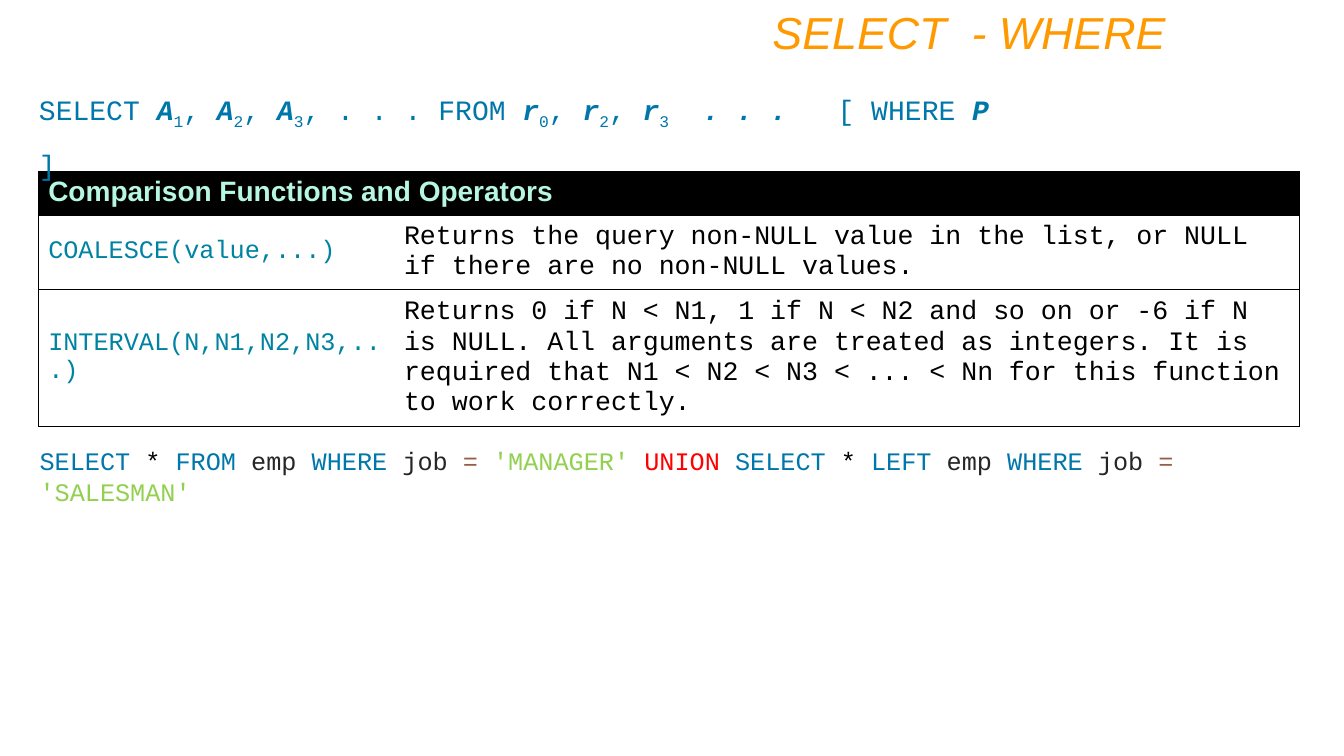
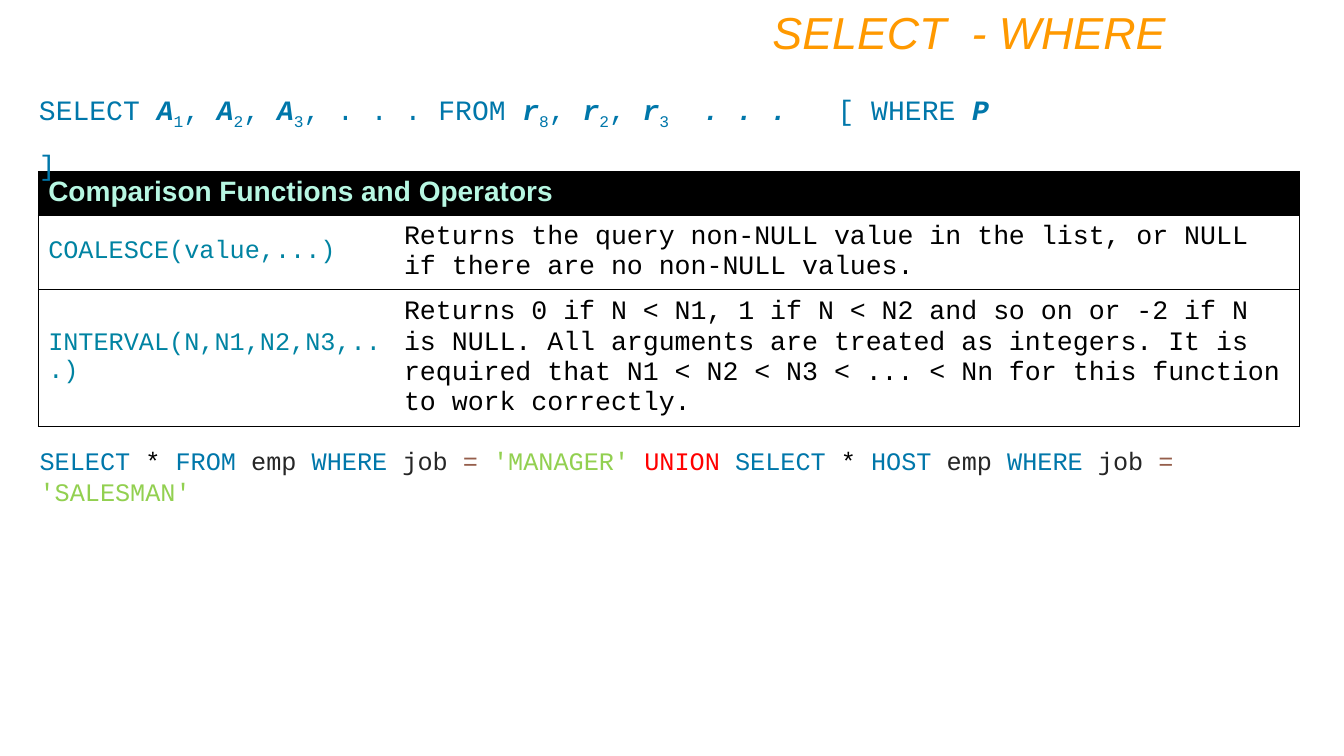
0 at (544, 122): 0 -> 8
-6: -6 -> -2
LEFT: LEFT -> HOST
